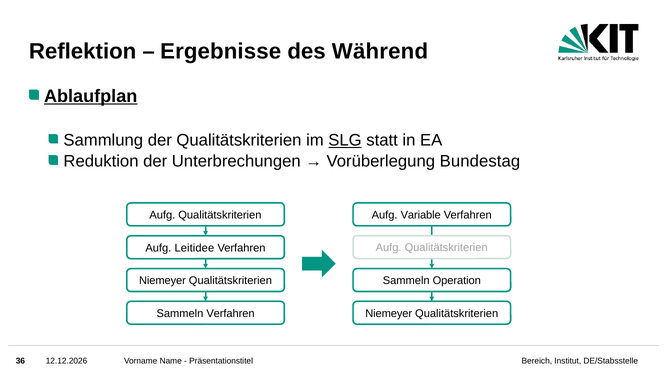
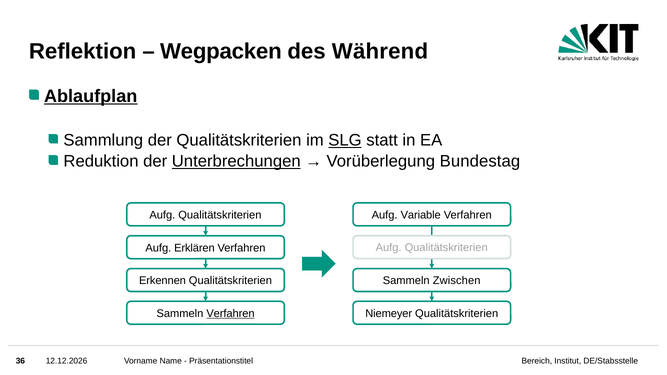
Ergebnisse: Ergebnisse -> Wegpacken
Unterbrechungen underline: none -> present
Leitidee: Leitidee -> Erklären
Niemeyer at (162, 281): Niemeyer -> Erkennen
Operation: Operation -> Zwischen
Verfahren at (230, 314) underline: none -> present
